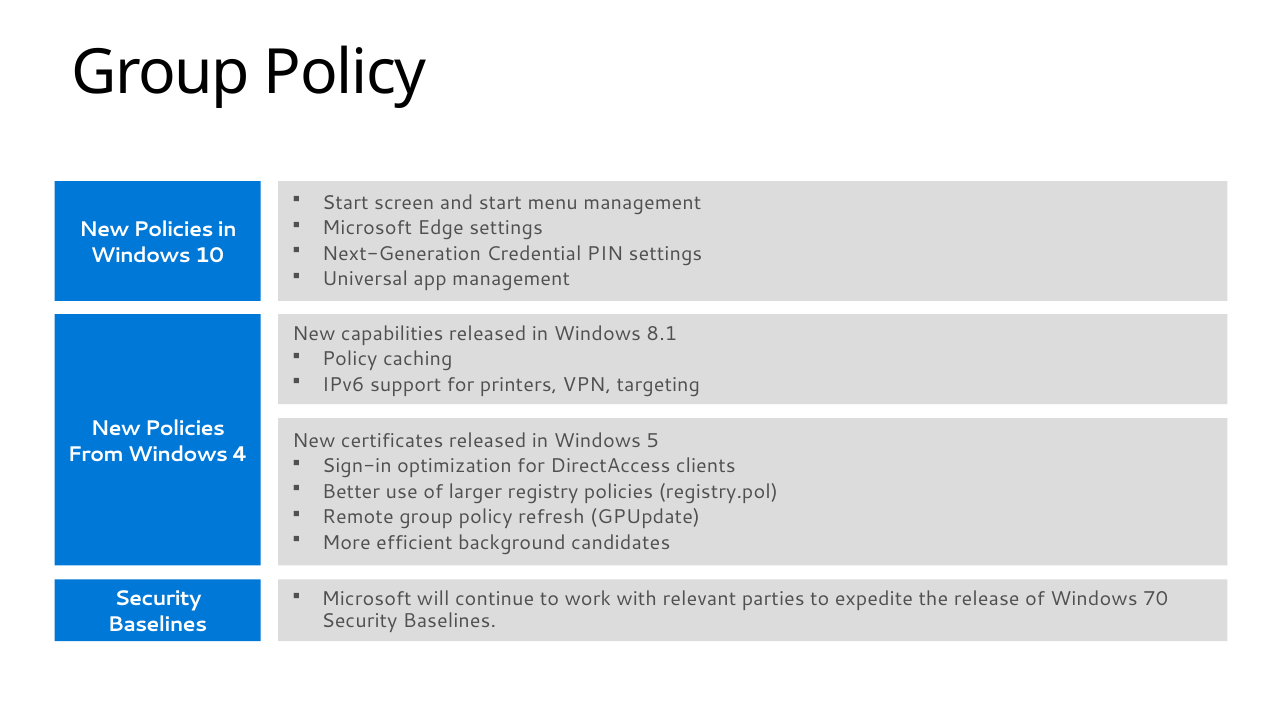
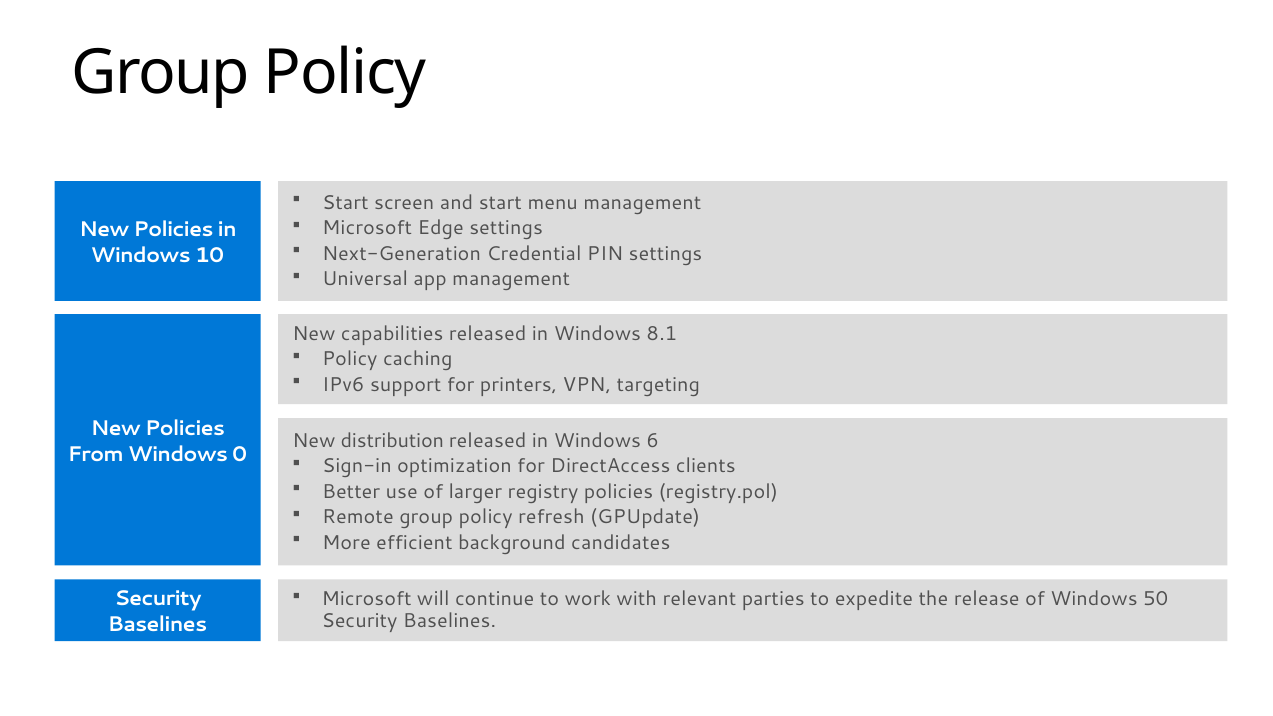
certificates: certificates -> distribution
5: 5 -> 6
4: 4 -> 0
70: 70 -> 50
